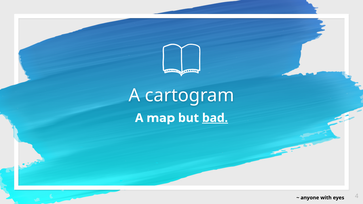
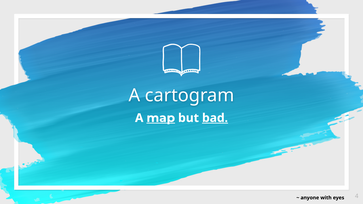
map underline: none -> present
